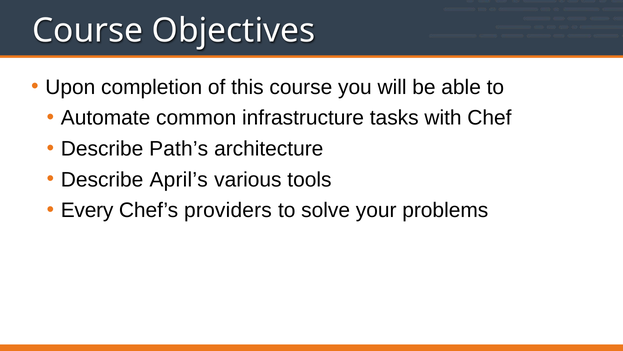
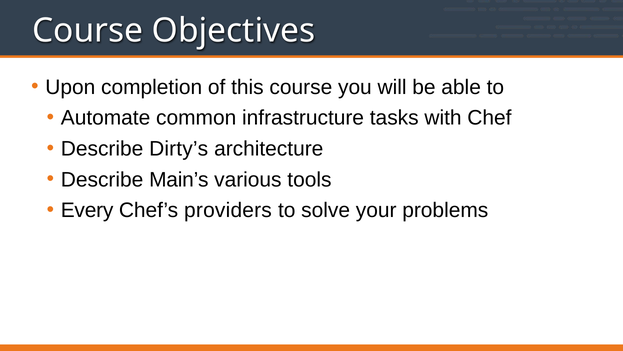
Path’s: Path’s -> Dirty’s
April’s: April’s -> Main’s
